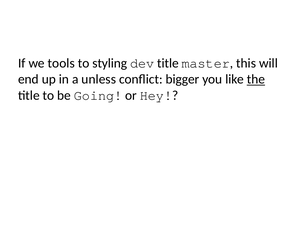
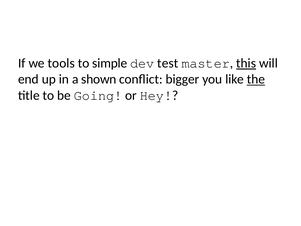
styling: styling -> simple
dev title: title -> test
this underline: none -> present
unless: unless -> shown
